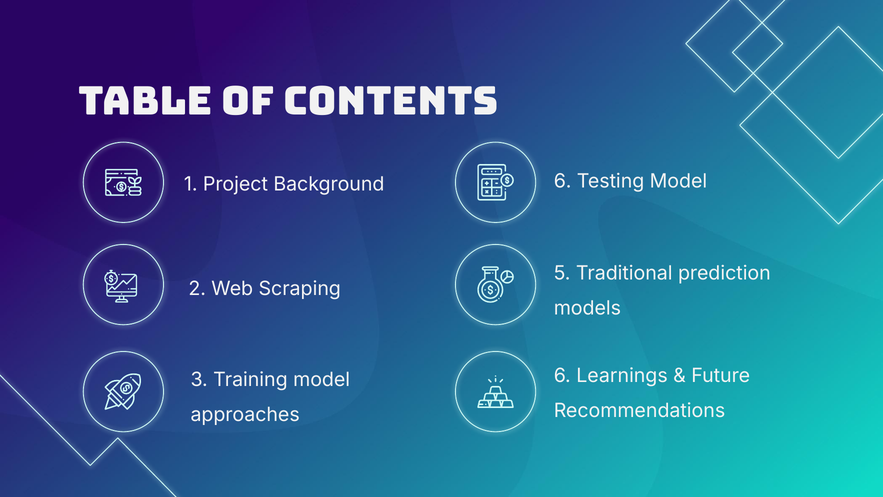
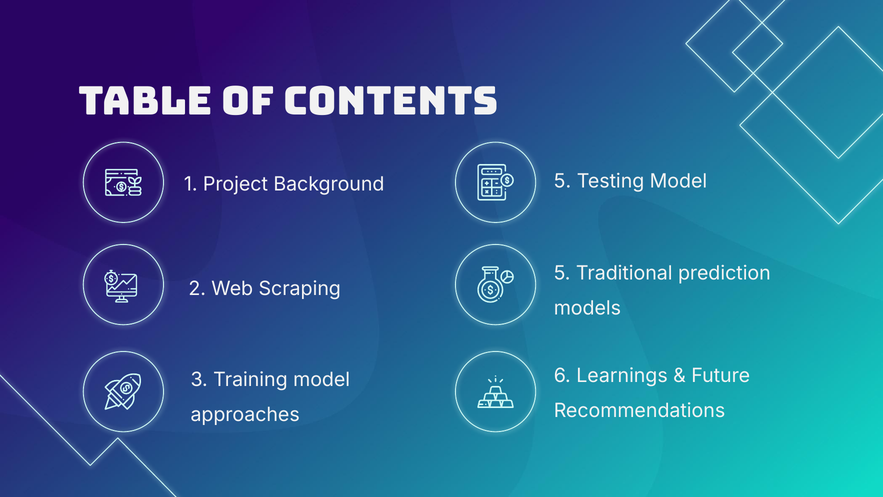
Background 6: 6 -> 5
